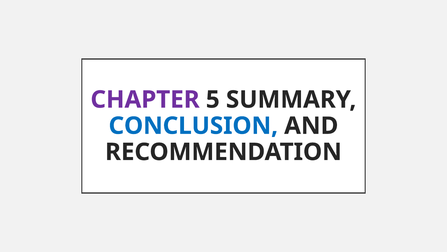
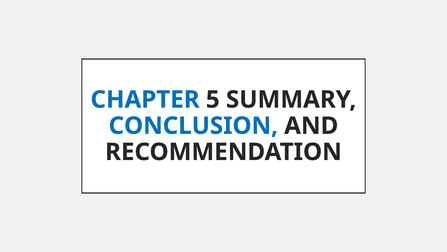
CHAPTER colour: purple -> blue
